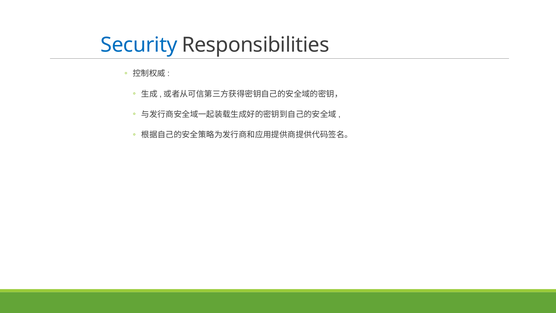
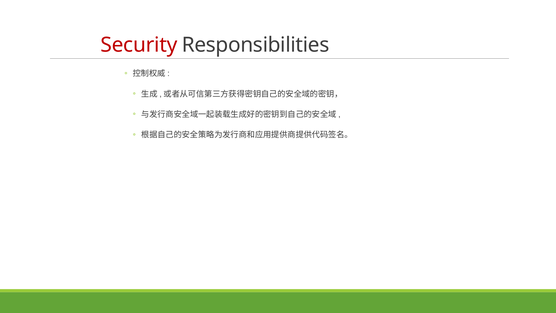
Security colour: blue -> red
